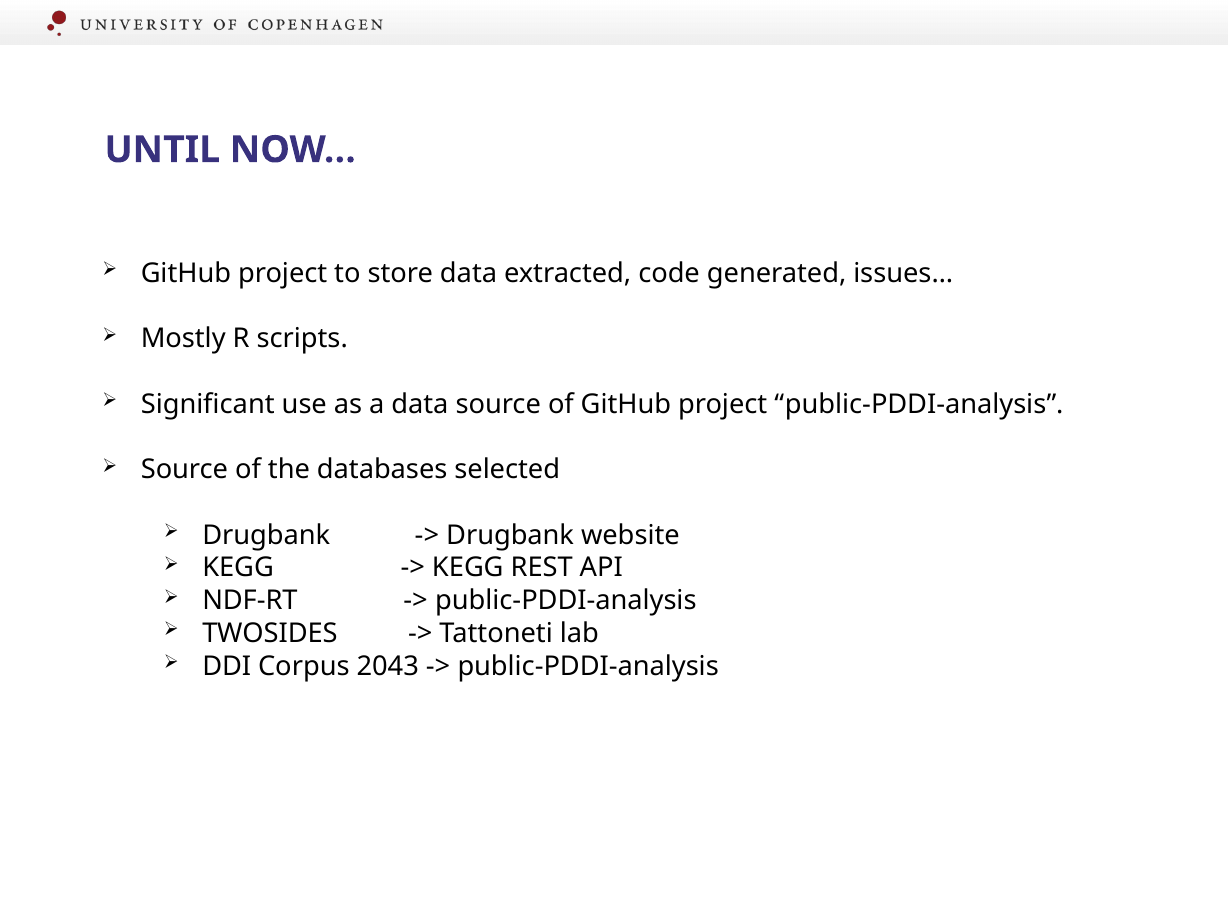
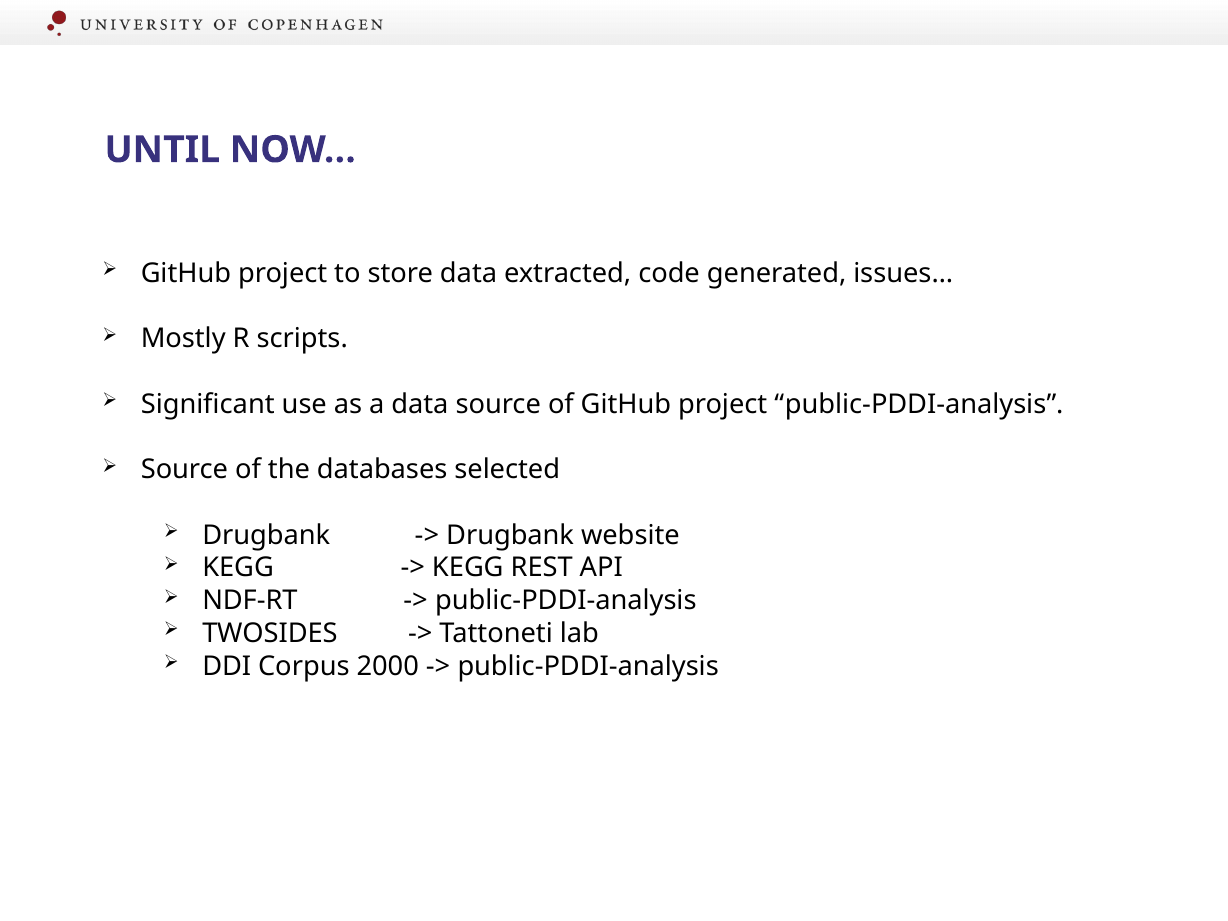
2043: 2043 -> 2000
